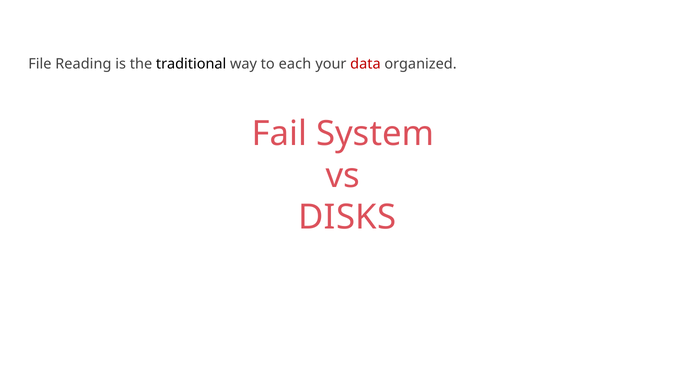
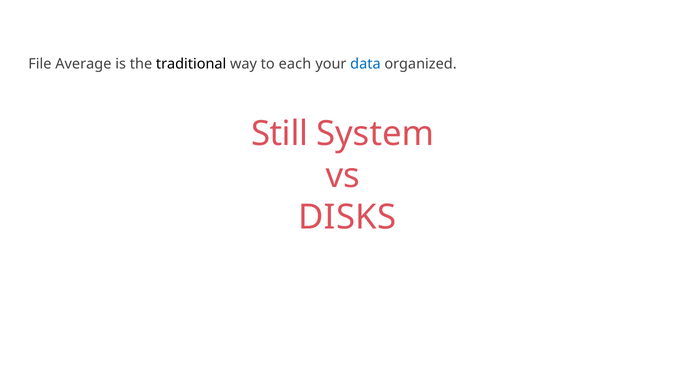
Reading: Reading -> Average
data colour: red -> blue
Fail: Fail -> Still
